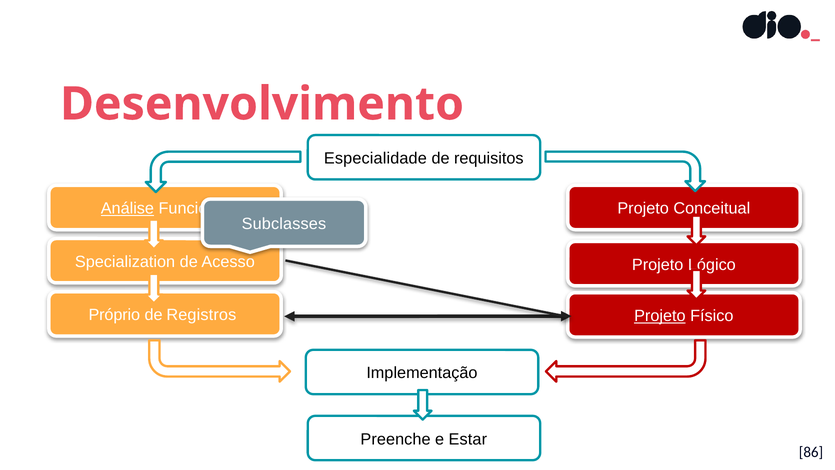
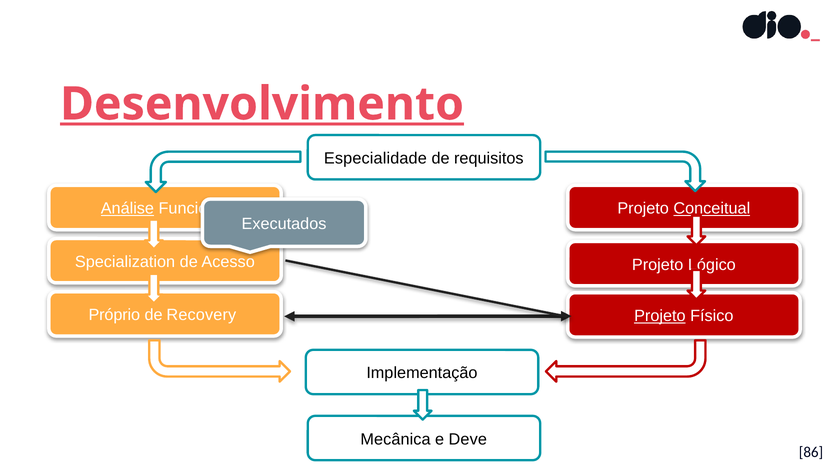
Desenvolvimento underline: none -> present
Conceitual underline: none -> present
Subclasses: Subclasses -> Executados
Registros: Registros -> Recovery
Preenche: Preenche -> Mecânica
Estar: Estar -> Deve
